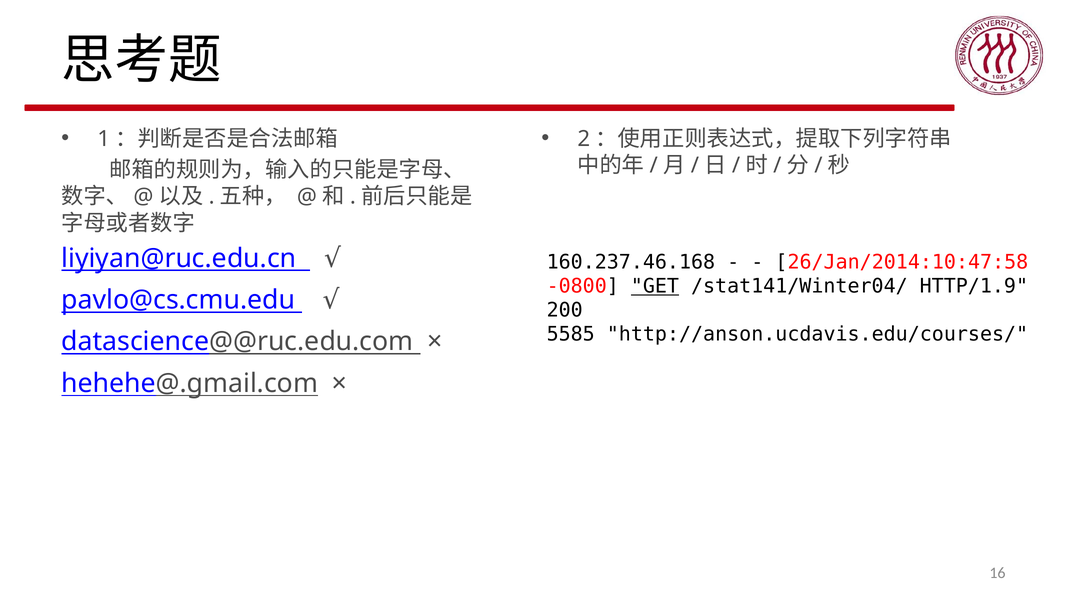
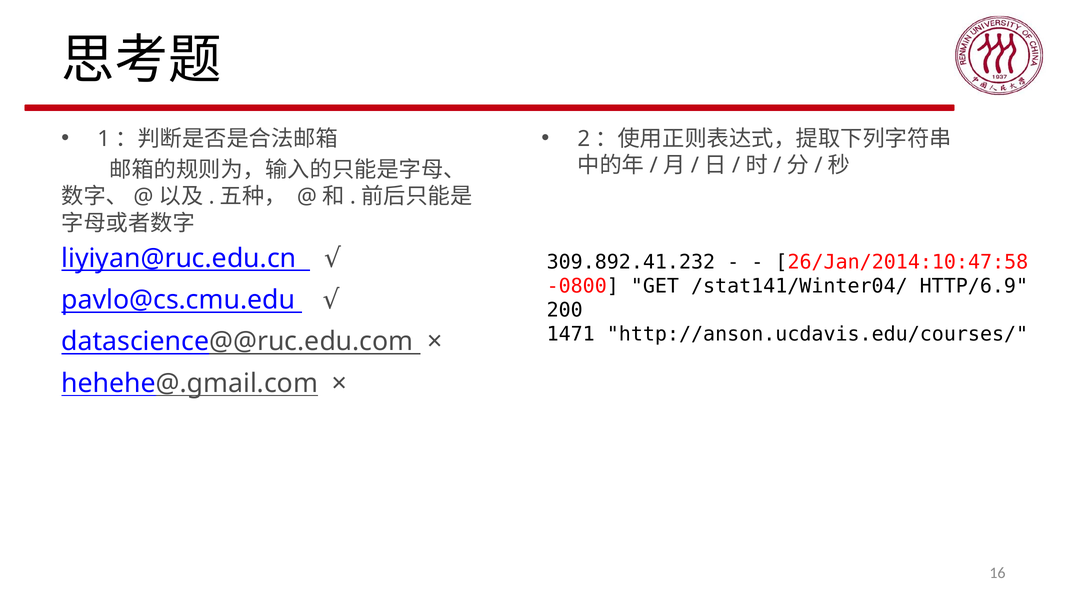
160.237.46.168: 160.237.46.168 -> 309.892.41.232
GET underline: present -> none
HTTP/1.9: HTTP/1.9 -> HTTP/6.9
5585: 5585 -> 1471
